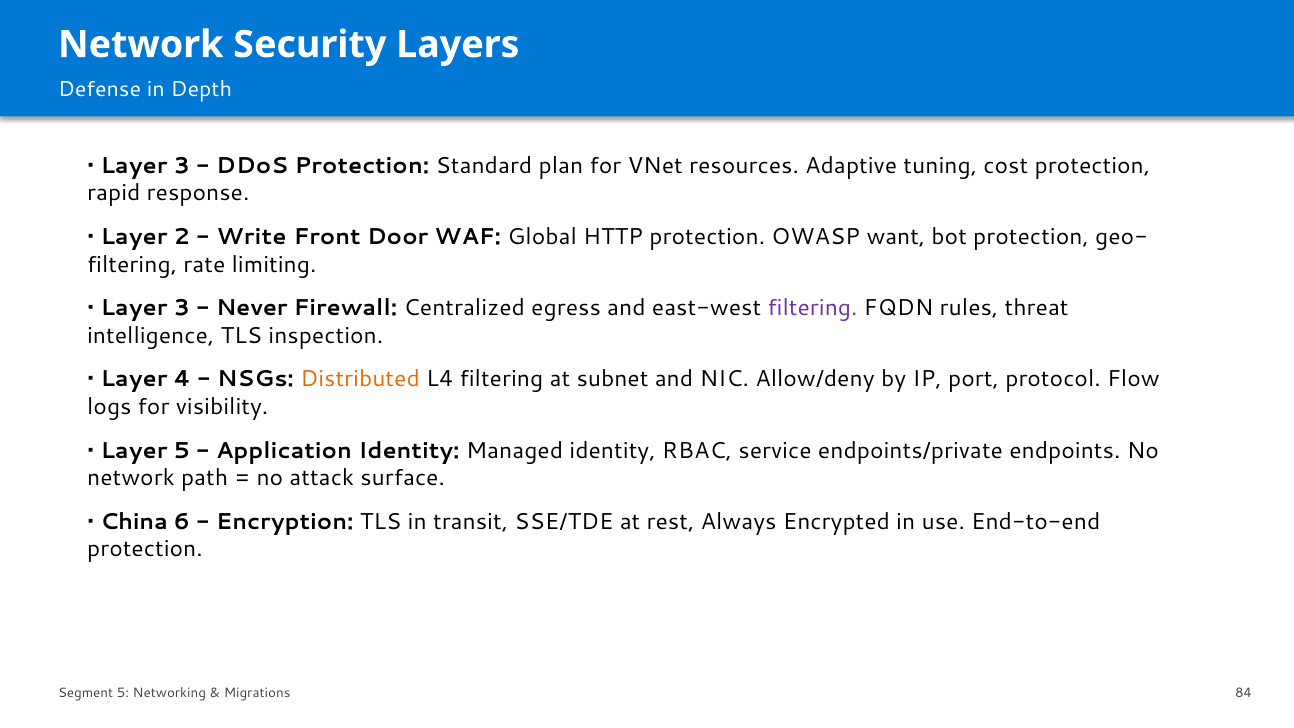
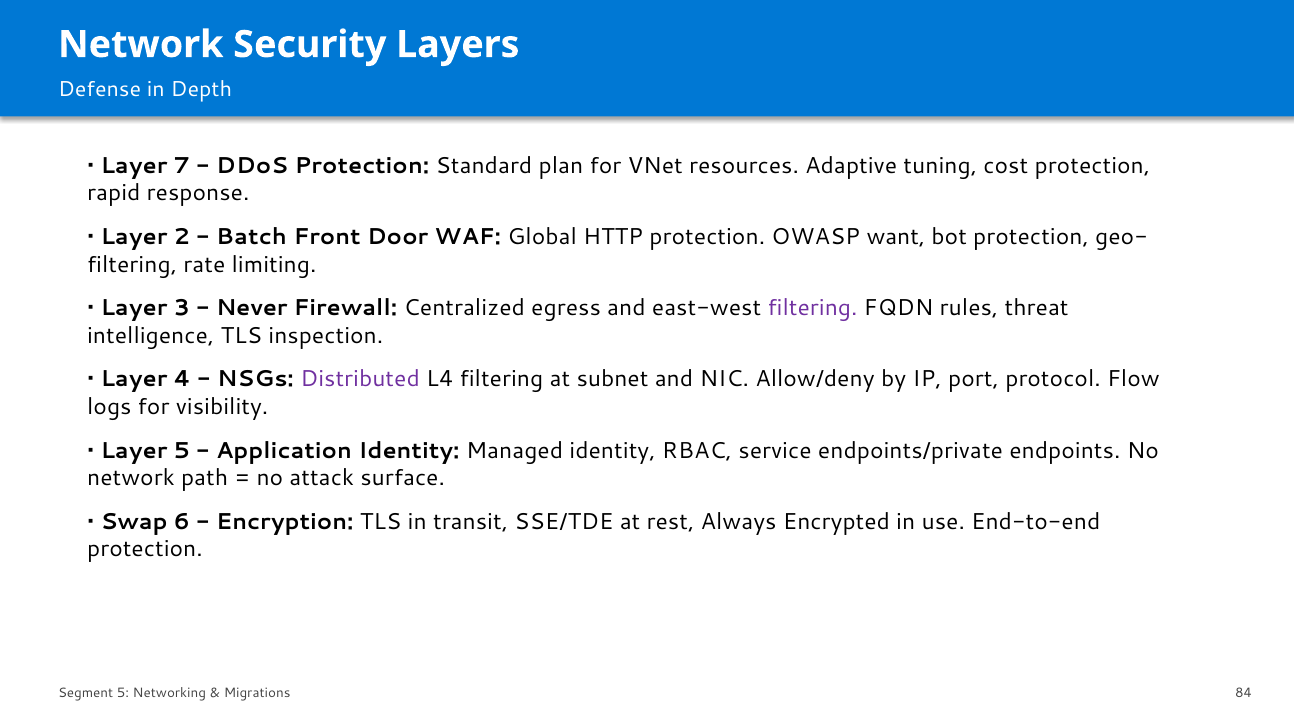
3 at (182, 166): 3 -> 7
Write: Write -> Batch
Distributed colour: orange -> purple
China: China -> Swap
